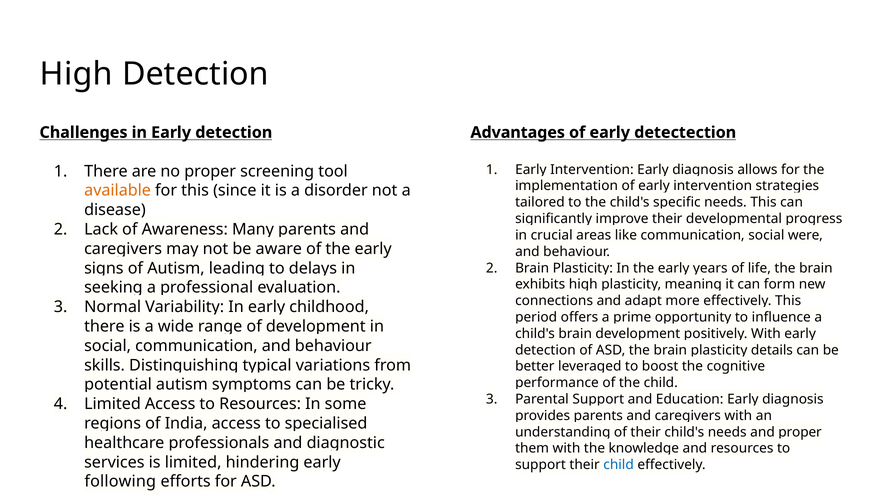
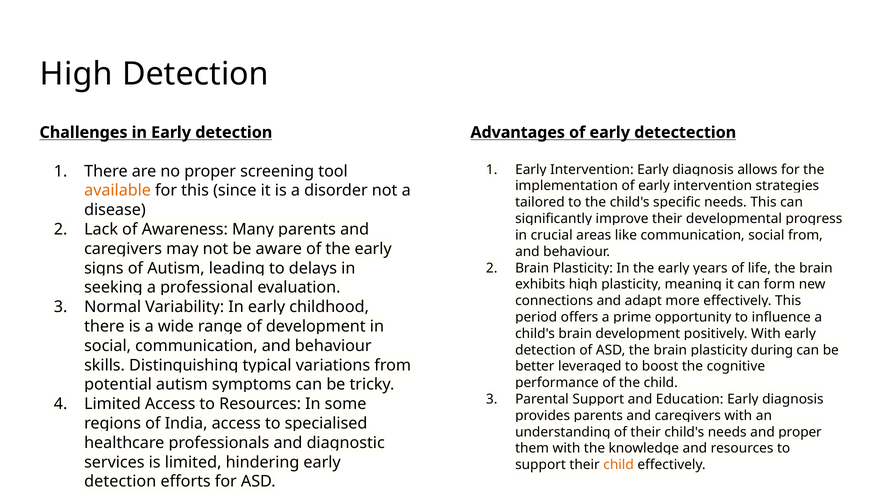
social were: were -> from
details: details -> during
child at (619, 465) colour: blue -> orange
following at (120, 482): following -> detection
